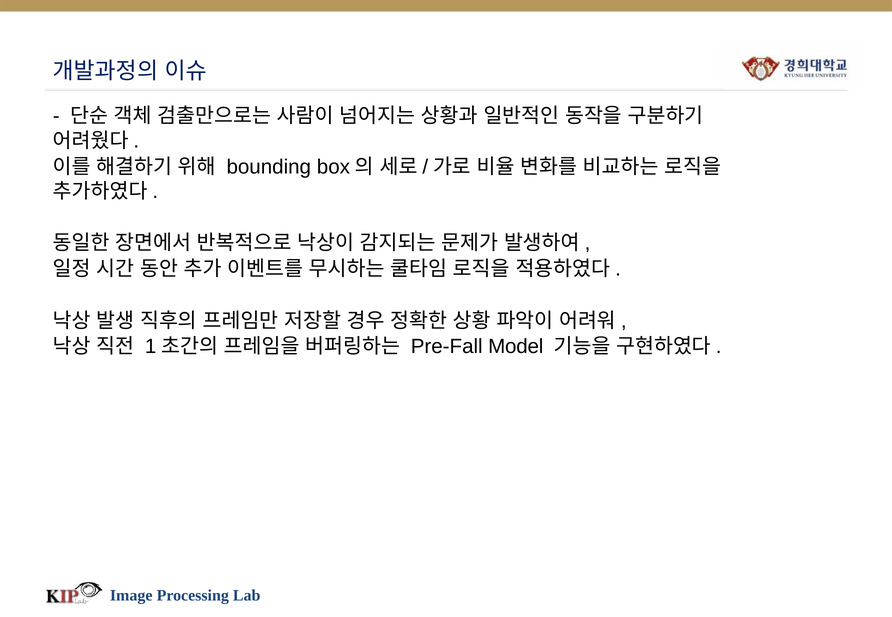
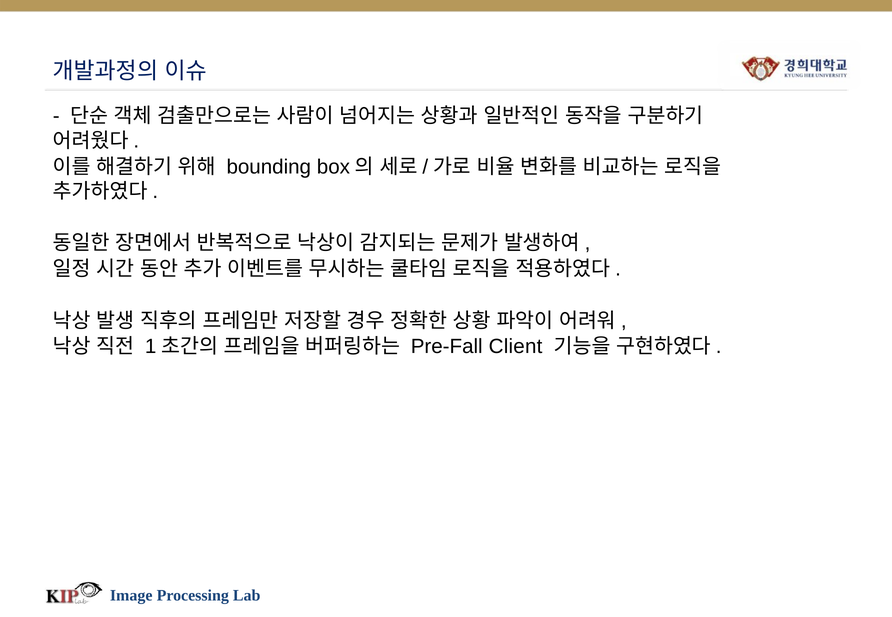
Model: Model -> Client
